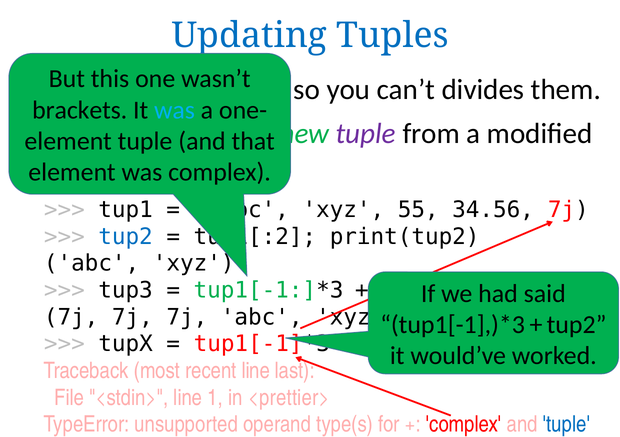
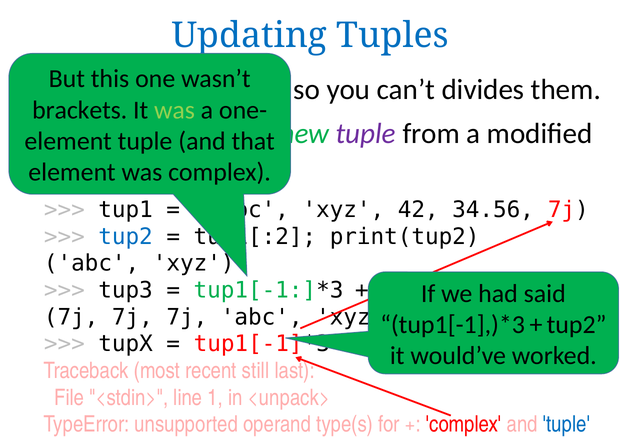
was at (174, 110) colour: light blue -> light green
55: 55 -> 42
recent line: line -> still
<prettier>: <prettier> -> <unpack>
